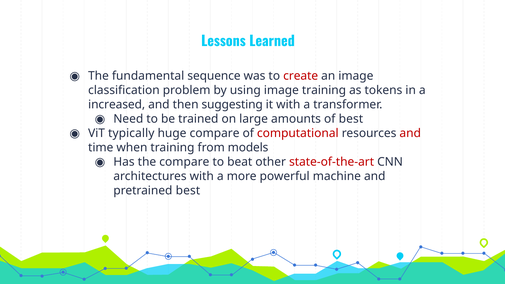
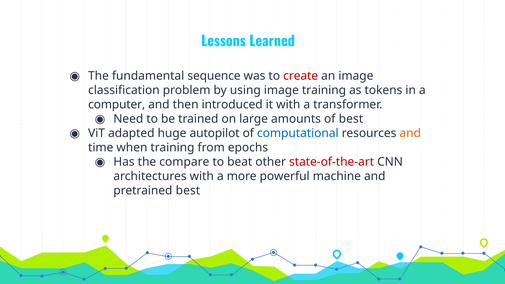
increased: increased -> computer
suggesting: suggesting -> introduced
typically: typically -> adapted
huge compare: compare -> autopilot
computational colour: red -> blue
and at (410, 133) colour: red -> orange
models: models -> epochs
